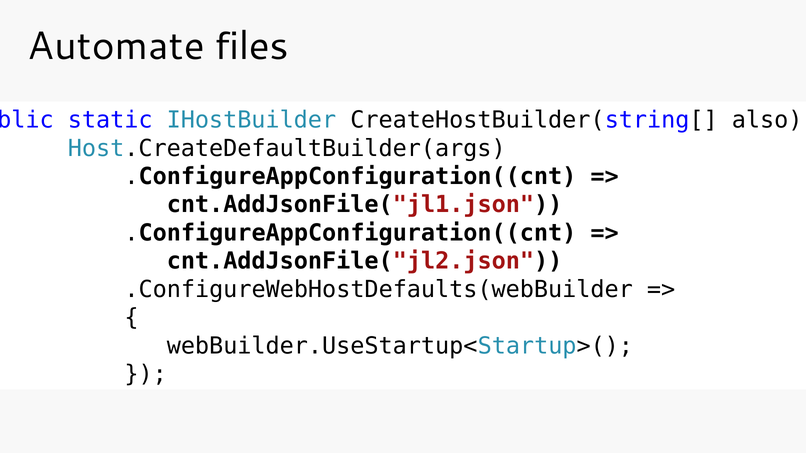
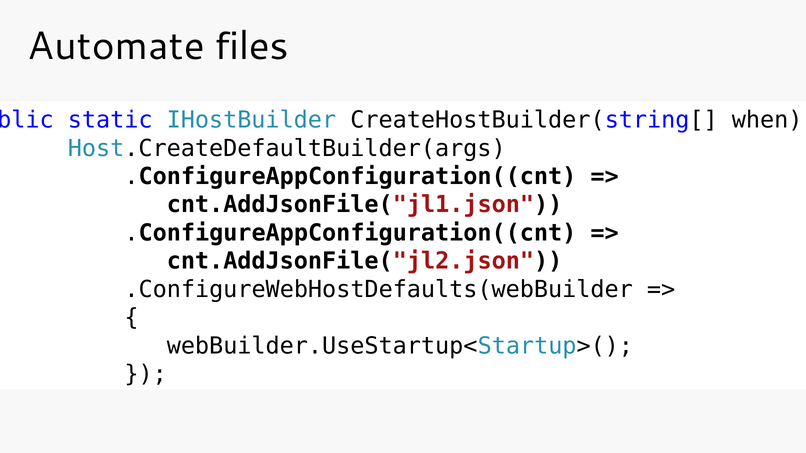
also: also -> when
